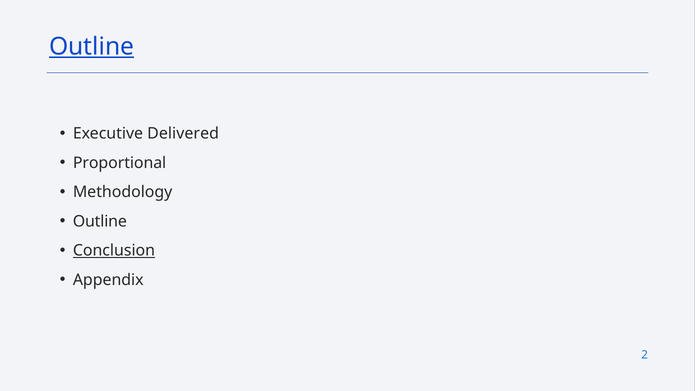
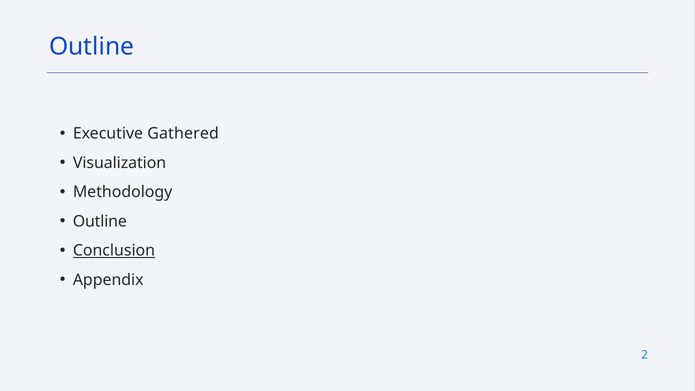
Outline at (92, 46) underline: present -> none
Delivered: Delivered -> Gathered
Proportional: Proportional -> Visualization
